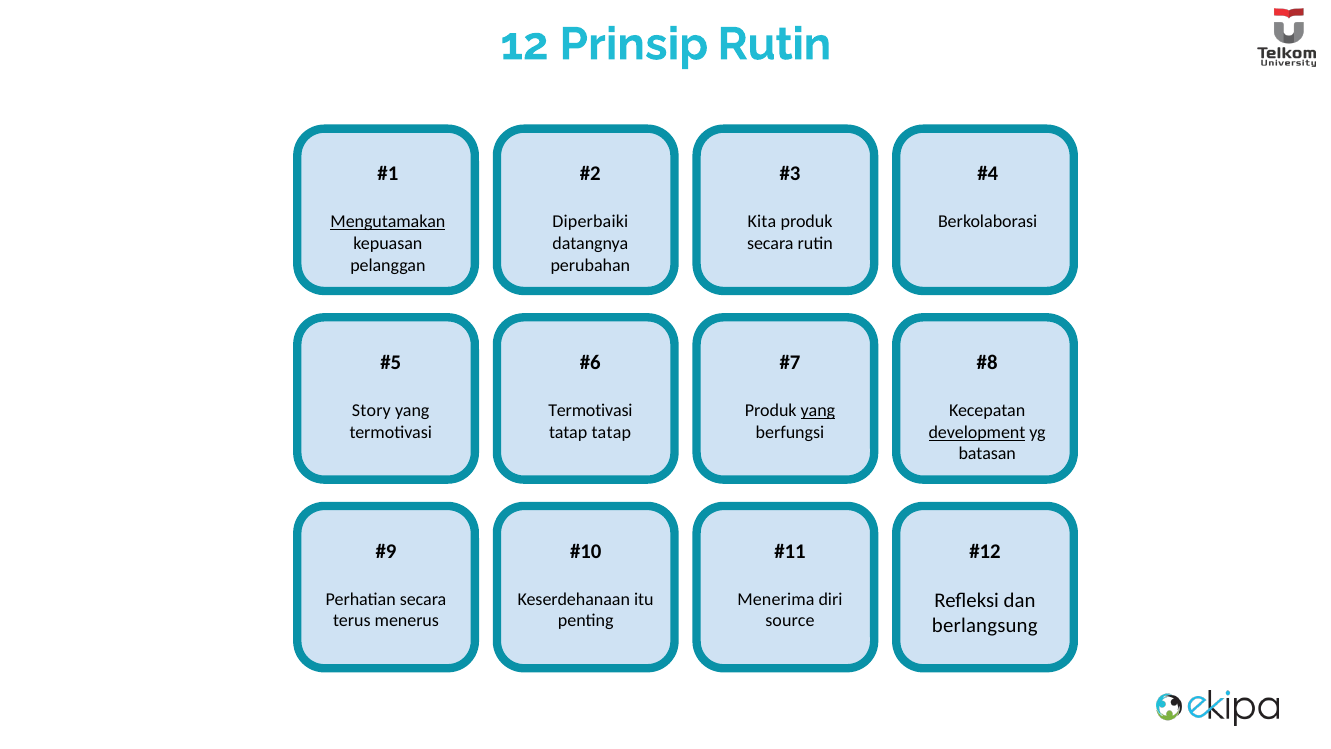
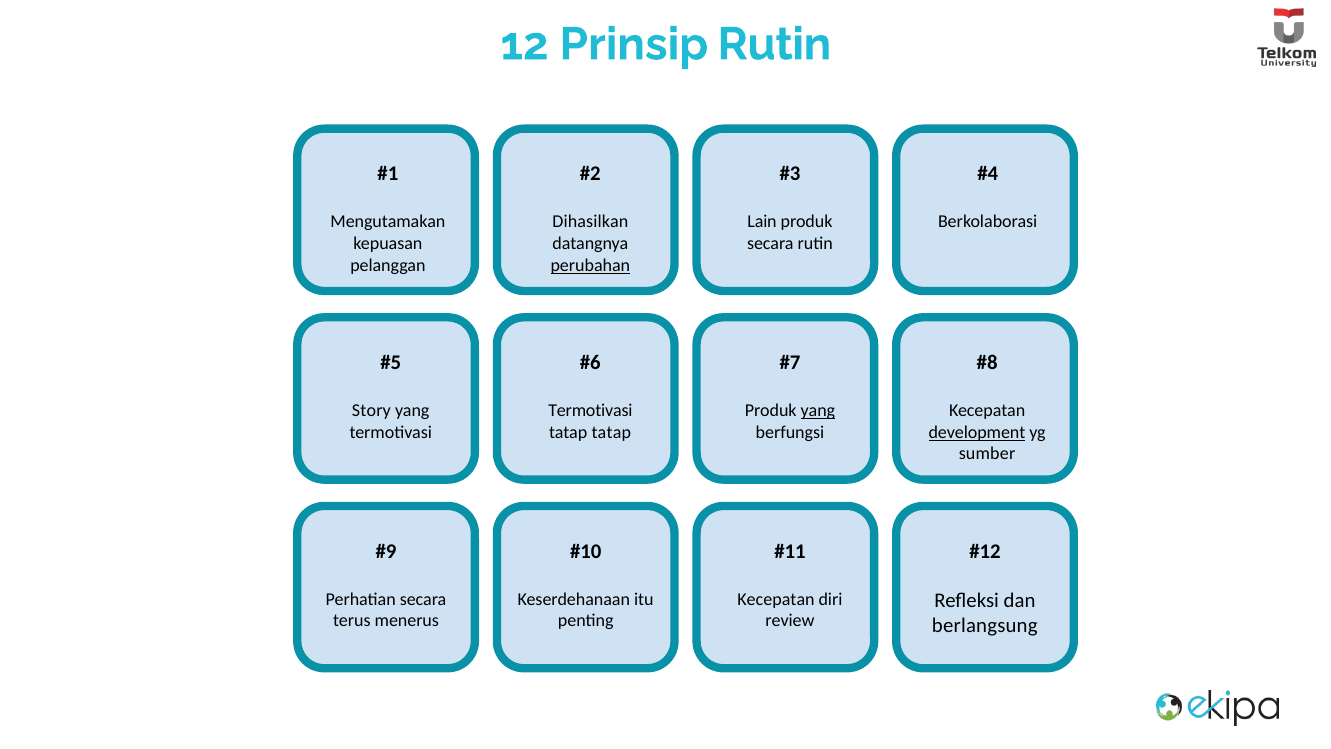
Mengutamakan underline: present -> none
Diperbaiki: Diperbaiki -> Dihasilkan
Kita: Kita -> Lain
perubahan underline: none -> present
batasan: batasan -> sumber
Menerima at (776, 599): Menerima -> Kecepatan
source: source -> review
